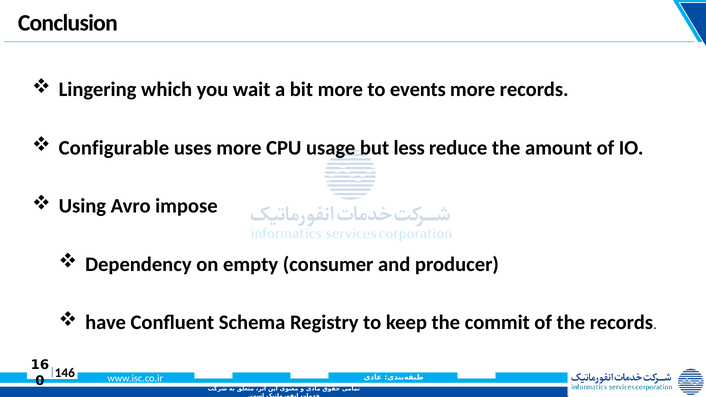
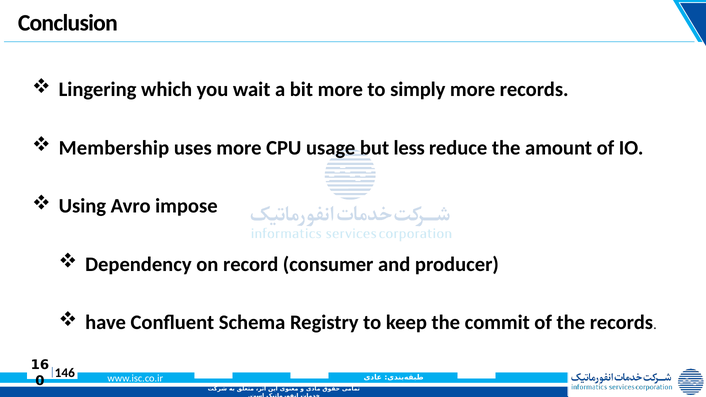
events: events -> simply
Configurable: Configurable -> Membership
empty: empty -> record
